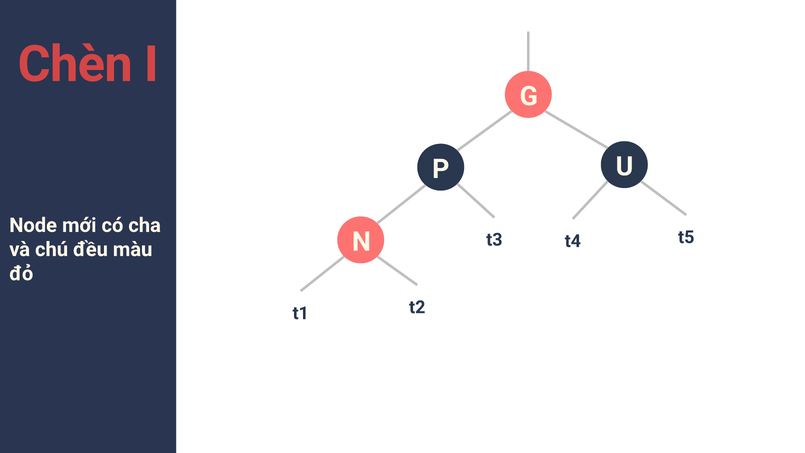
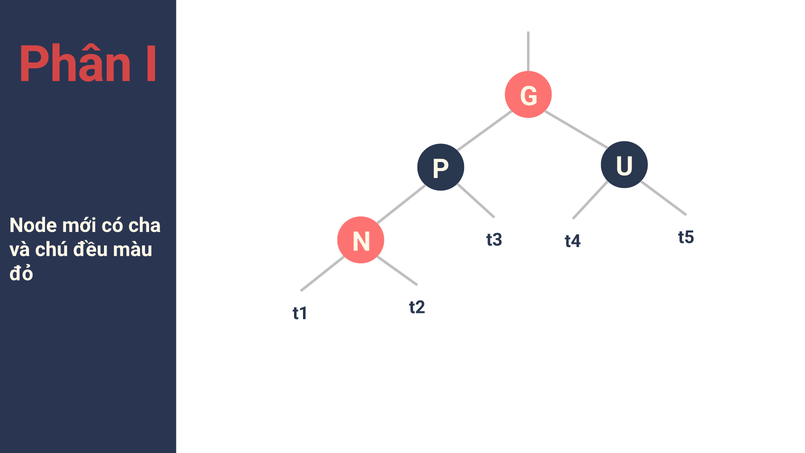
Chèn: Chèn -> Phân
